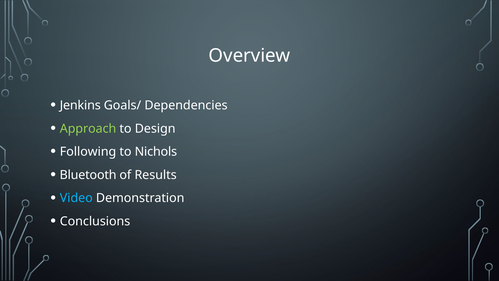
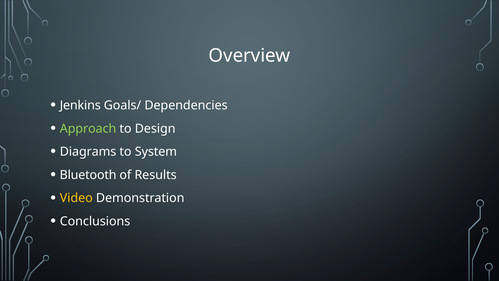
Following: Following -> Diagrams
Nichols: Nichols -> System
Video colour: light blue -> yellow
